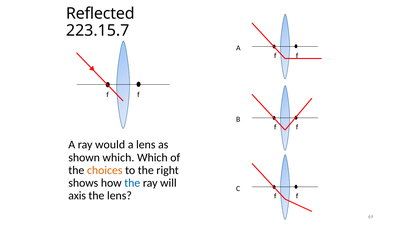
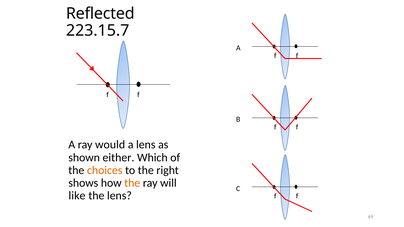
shown which: which -> either
the at (132, 183) colour: blue -> orange
axis: axis -> like
